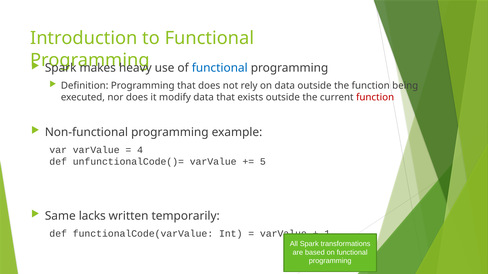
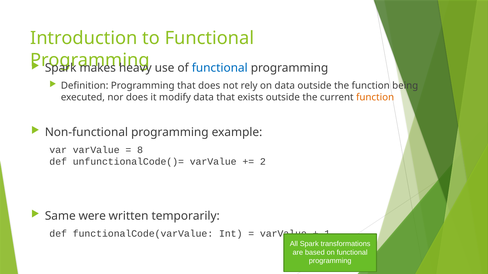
function at (375, 98) colour: red -> orange
4: 4 -> 8
5: 5 -> 2
lacks: lacks -> were
